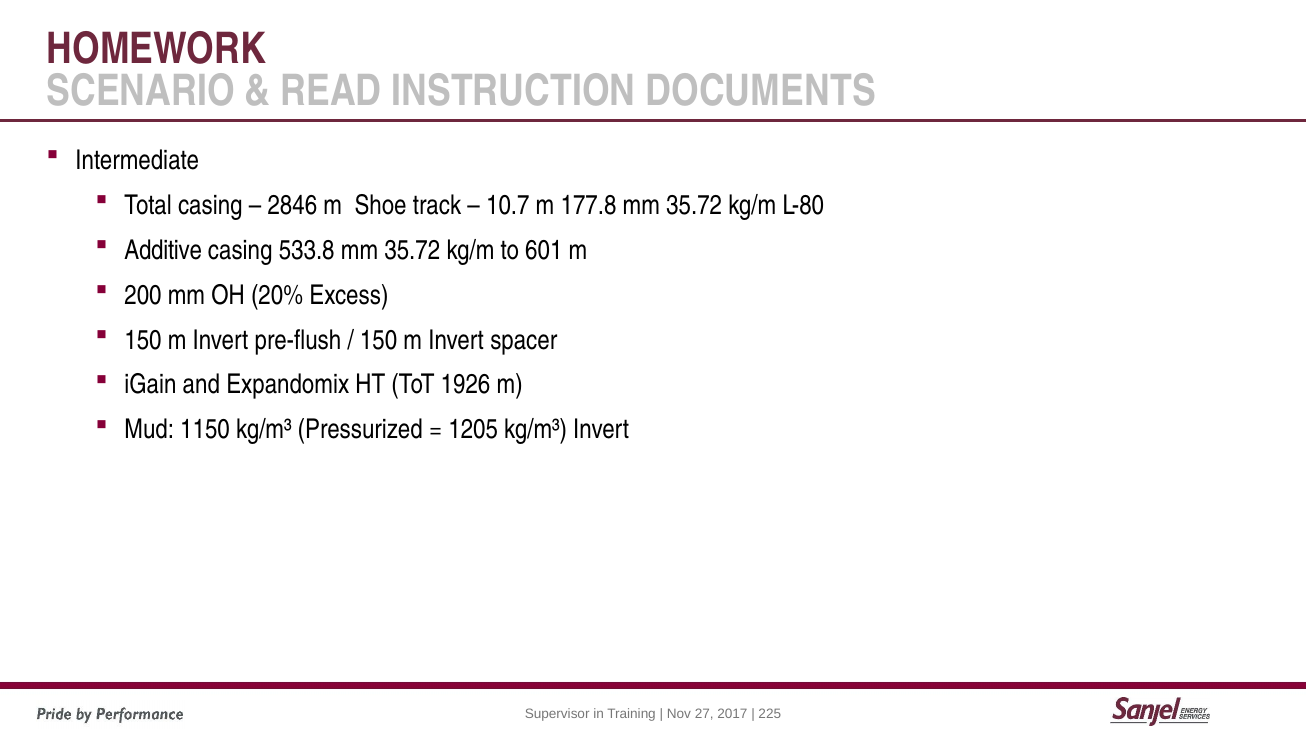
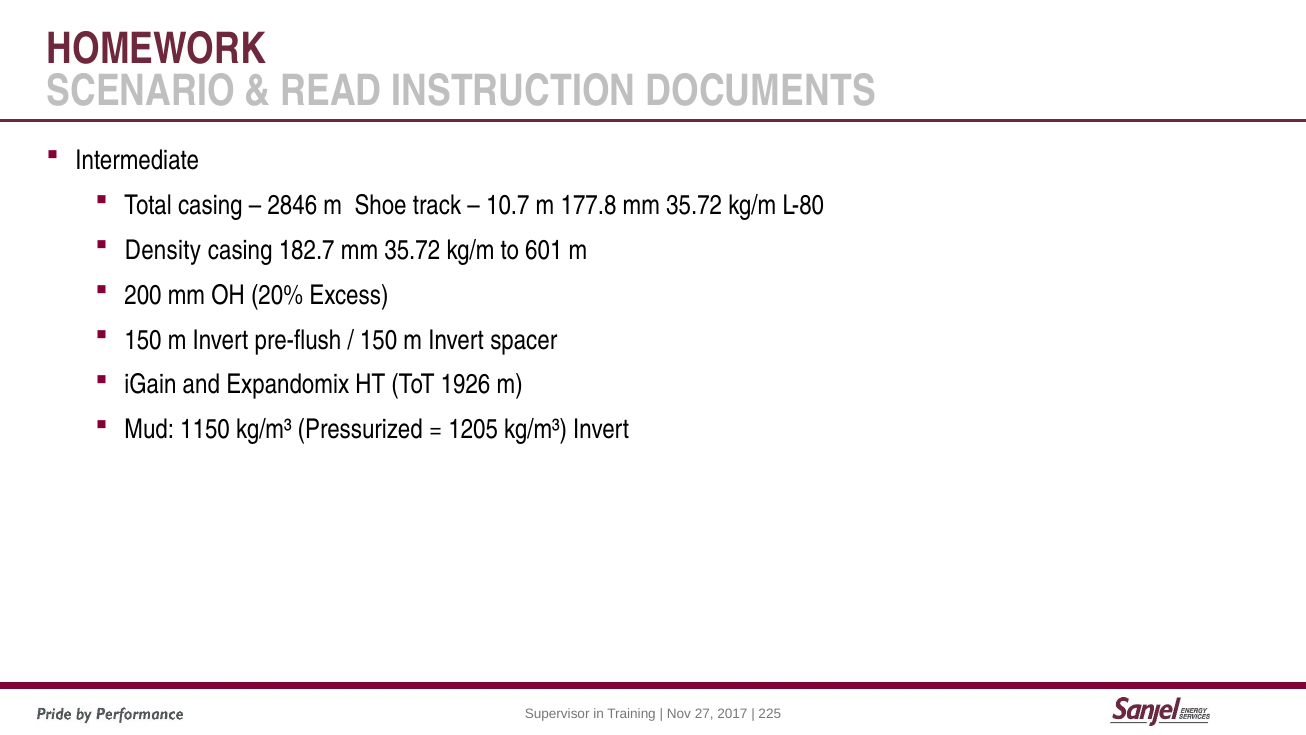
Additive: Additive -> Density
533.8: 533.8 -> 182.7
